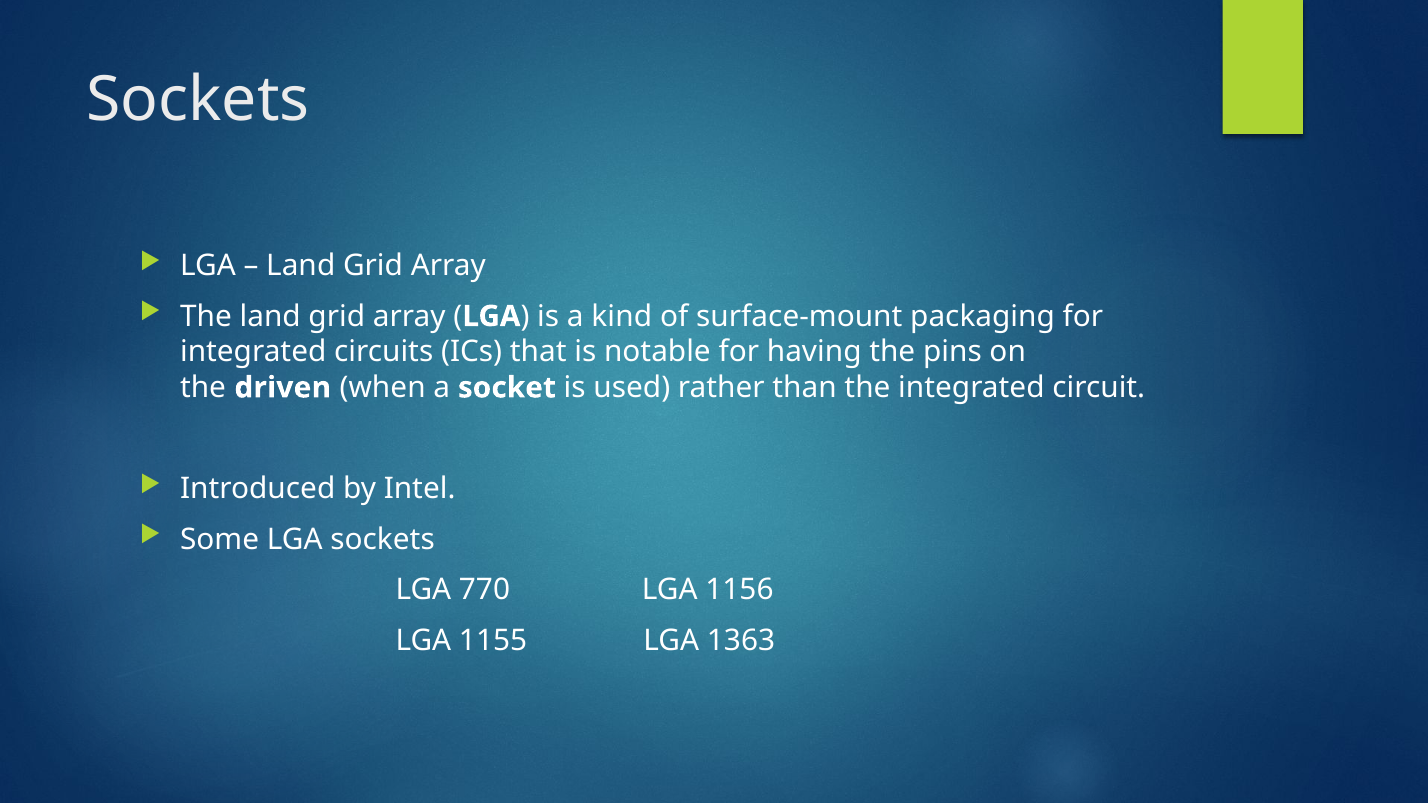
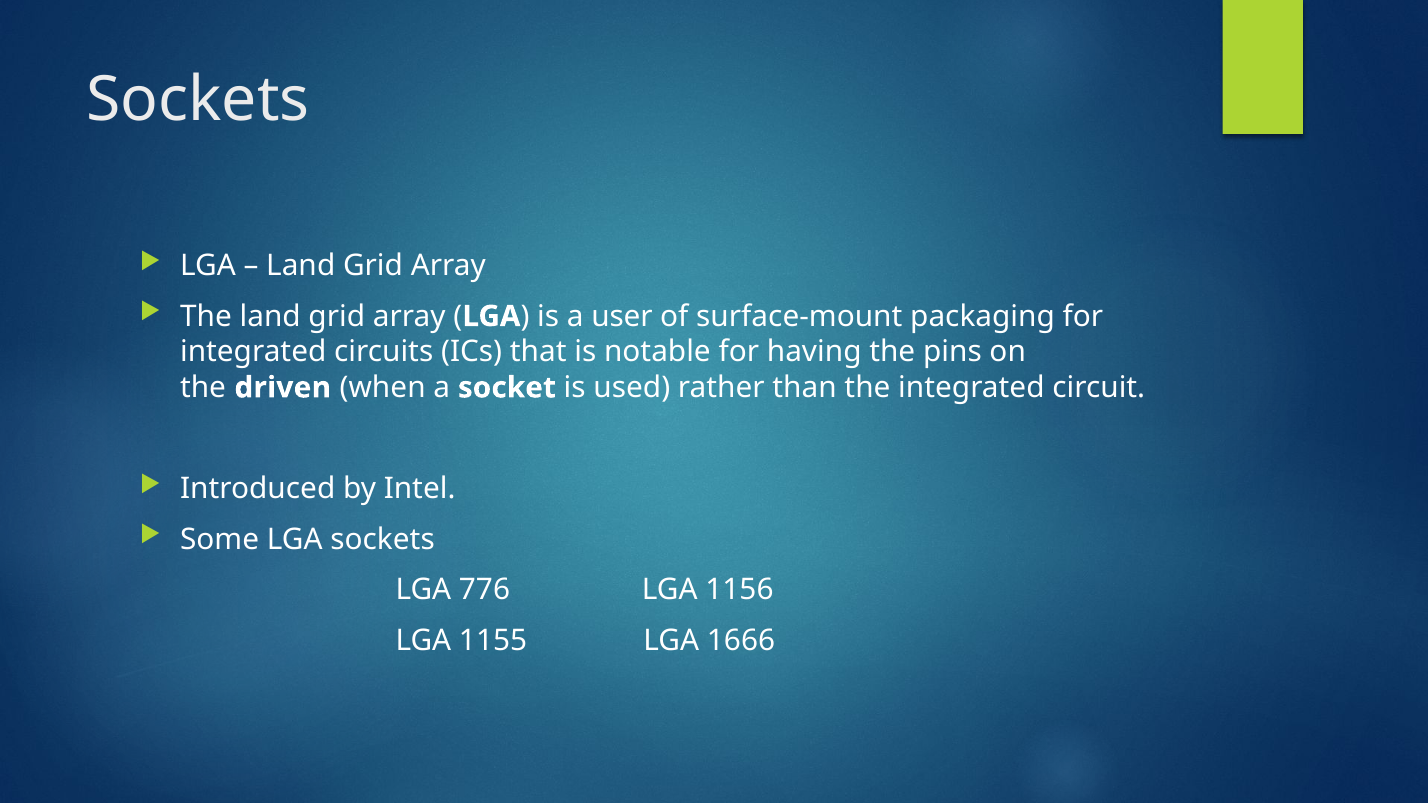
kind: kind -> user
770: 770 -> 776
1363: 1363 -> 1666
